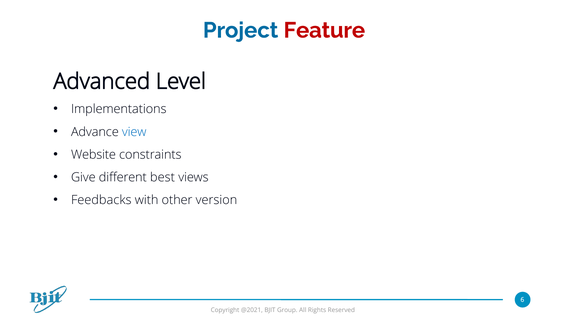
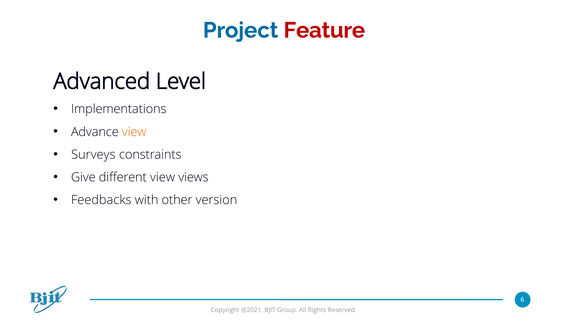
view at (134, 132) colour: blue -> orange
Website: Website -> Surveys
different best: best -> view
